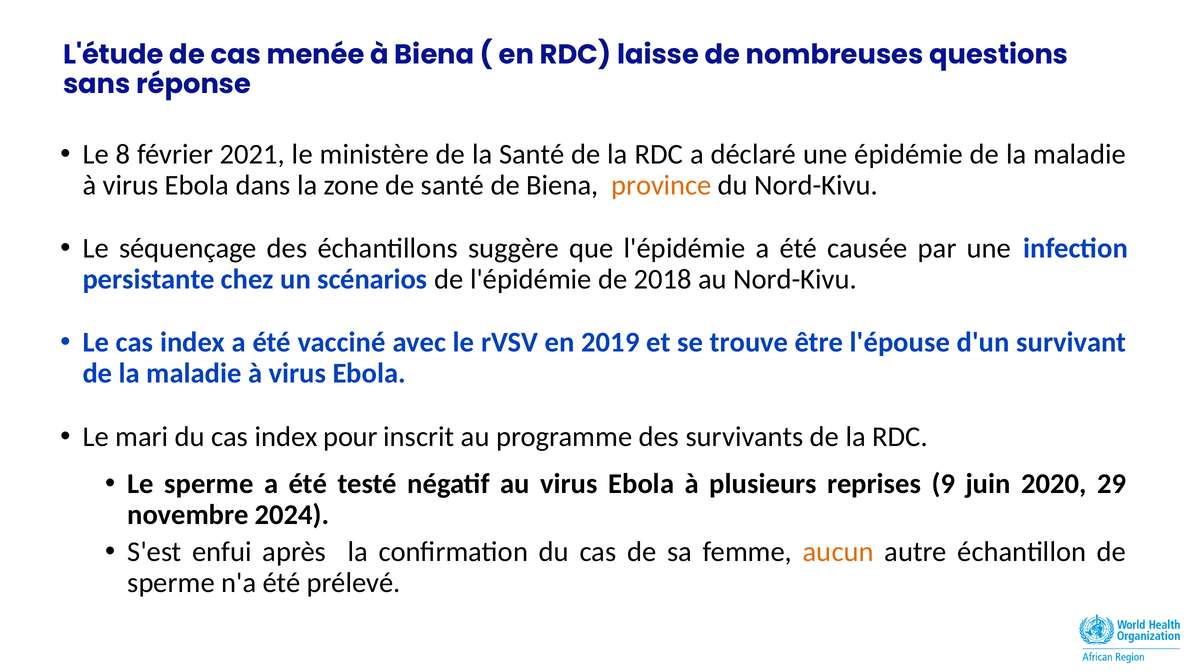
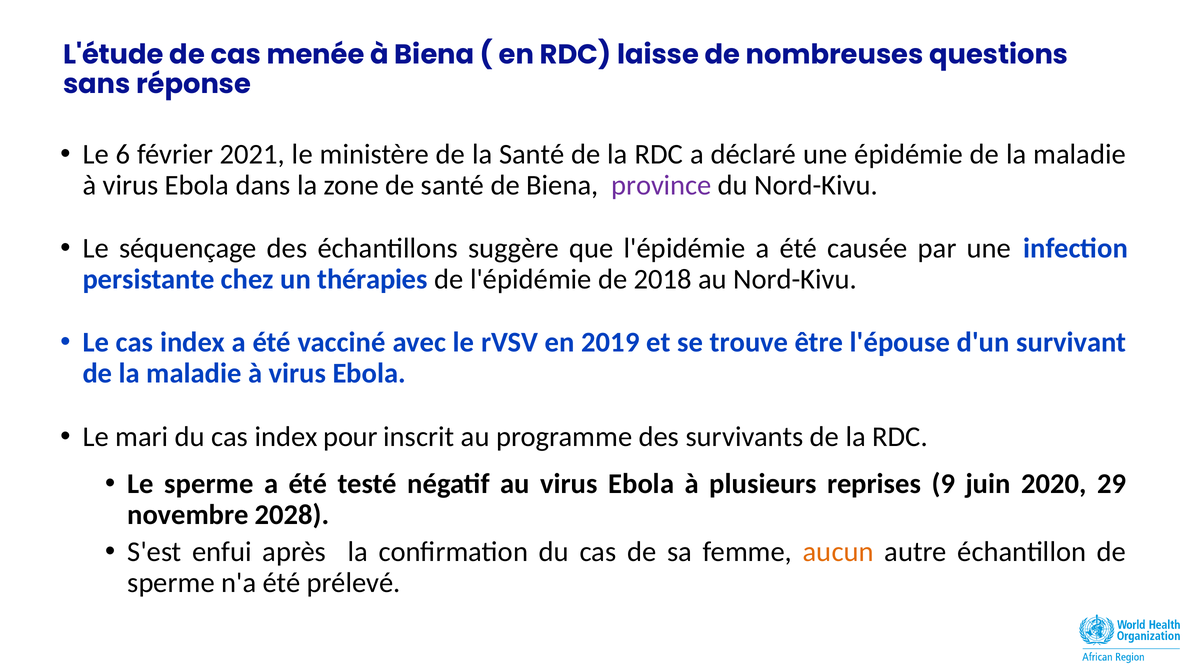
8: 8 -> 6
province colour: orange -> purple
scénarios: scénarios -> thérapies
2024: 2024 -> 2028
